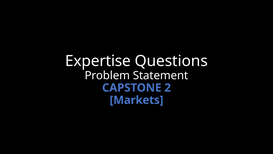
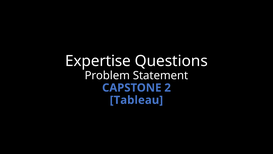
Markets: Markets -> Tableau
